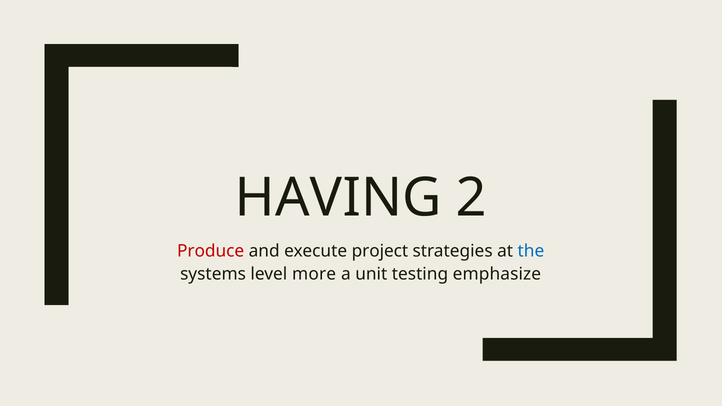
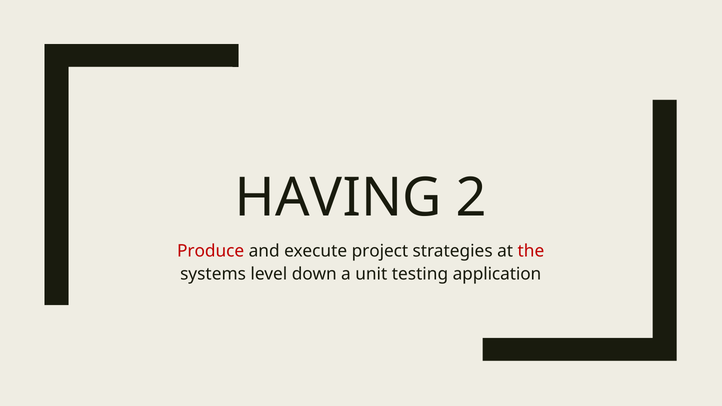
the colour: blue -> red
more: more -> down
emphasize: emphasize -> application
